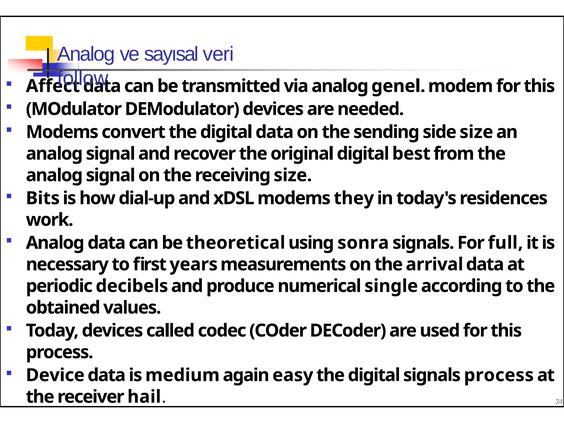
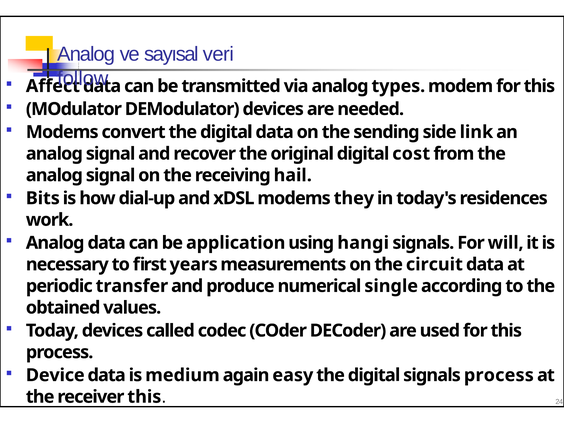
genel: genel -> types
side size: size -> link
best: best -> cost
receiving size: size -> hail
theoretical: theoretical -> application
sonra: sonra -> hangi
full: full -> will
arrival: arrival -> circuit
decibels: decibels -> transfer
receiver hail: hail -> this
